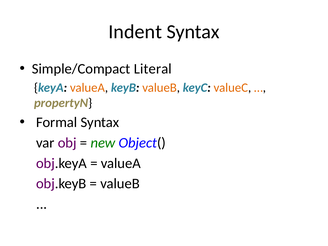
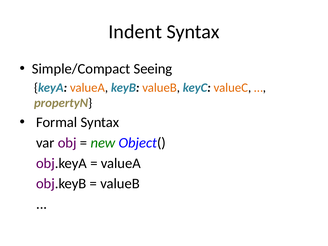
Literal: Literal -> Seeing
